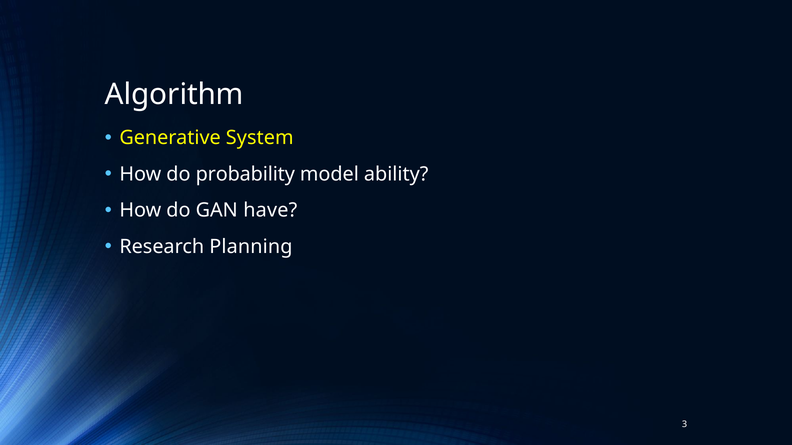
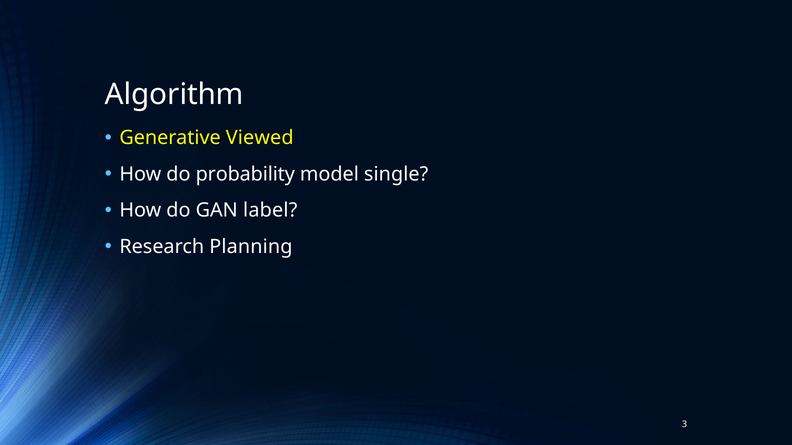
System: System -> Viewed
ability: ability -> single
have: have -> label
